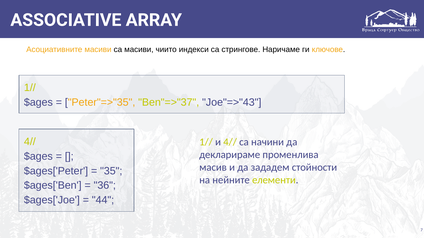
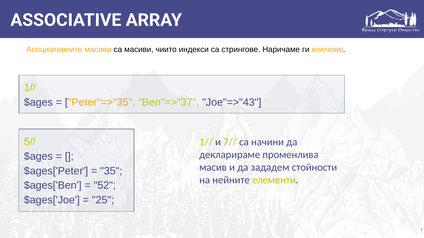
4// at (30, 142): 4// -> 5//
и 4//: 4// -> 7//
36: 36 -> 52
44: 44 -> 25
